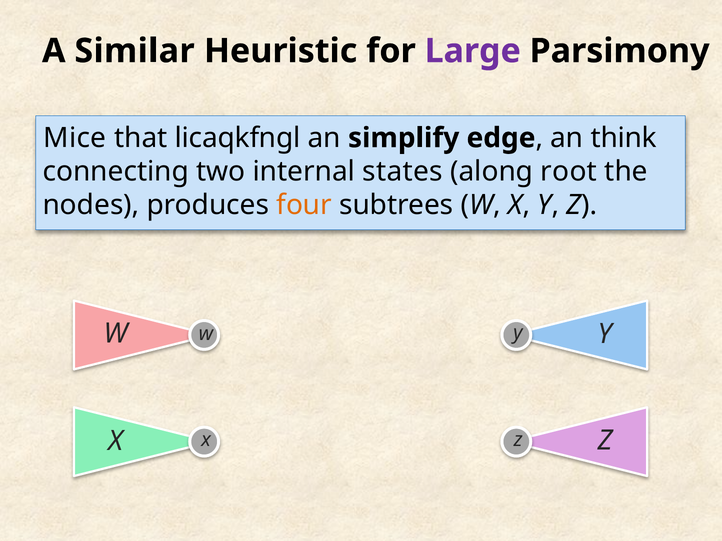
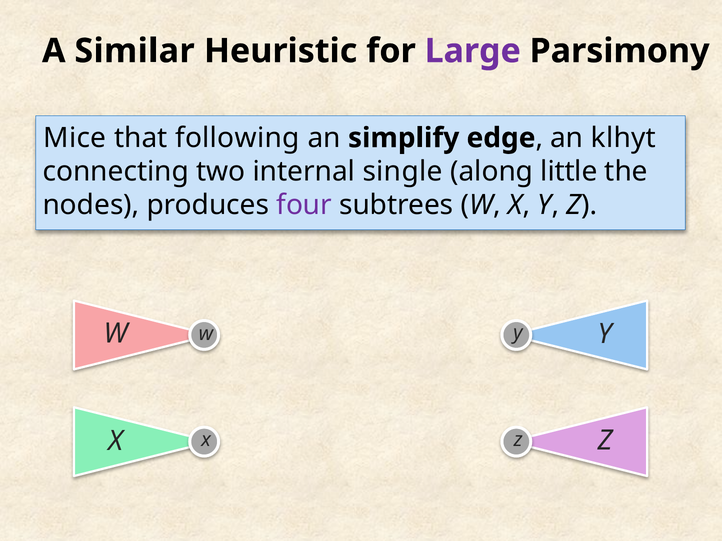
licaqkfngl: licaqkfngl -> following
think: think -> klhyt
states: states -> single
root: root -> little
four colour: orange -> purple
